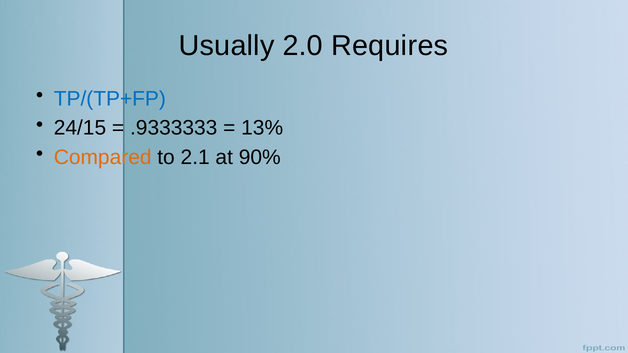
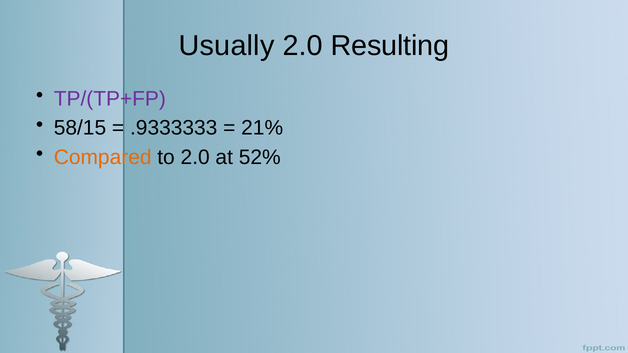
Requires: Requires -> Resulting
TP/(TP+FP colour: blue -> purple
24/15: 24/15 -> 58/15
13%: 13% -> 21%
to 2.1: 2.1 -> 2.0
90%: 90% -> 52%
